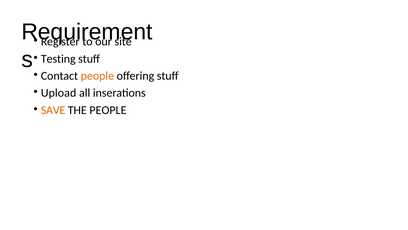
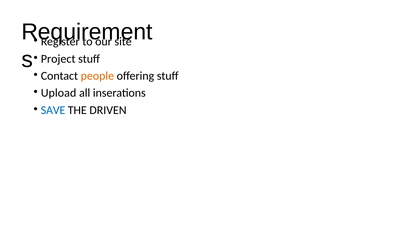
Testing: Testing -> Project
SAVE colour: orange -> blue
THE PEOPLE: PEOPLE -> DRIVEN
